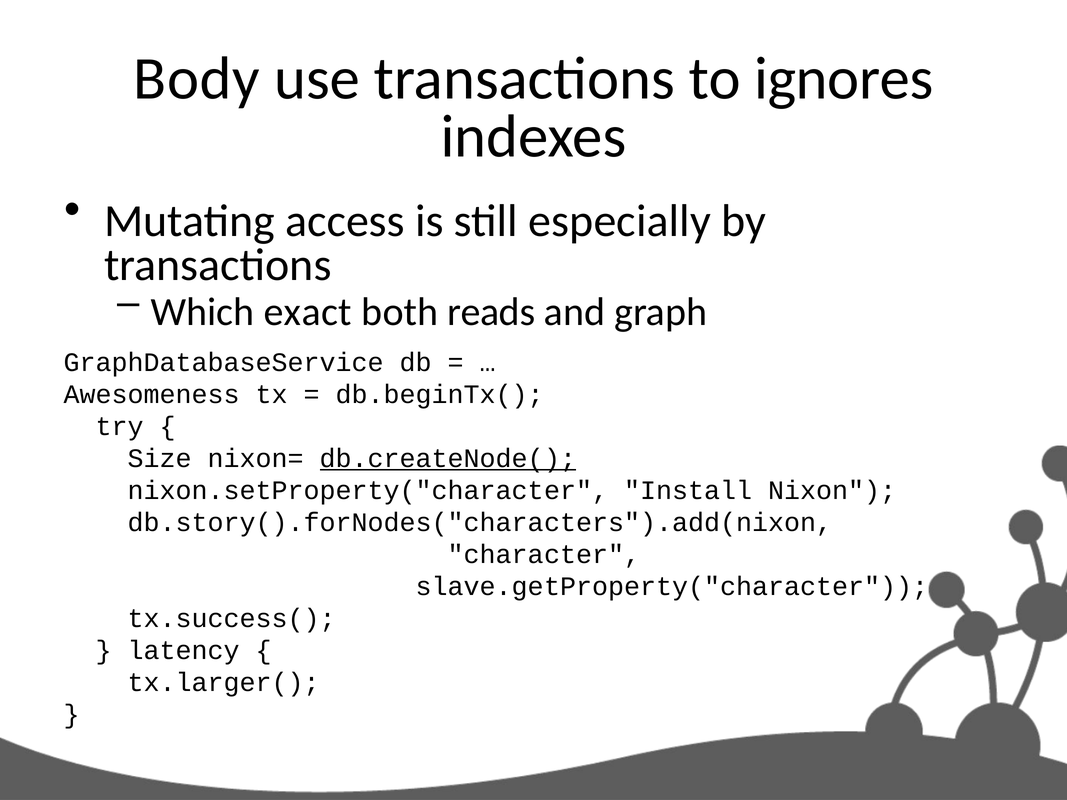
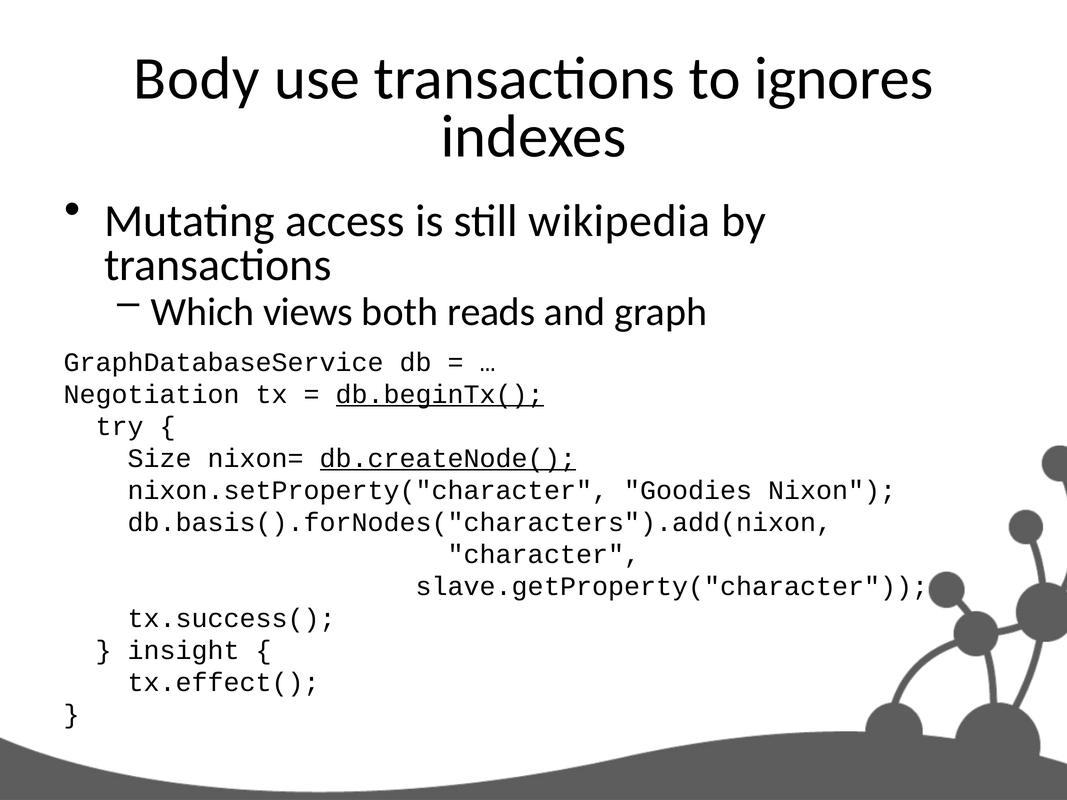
especially: especially -> wikipedia
exact: exact -> views
Awesomeness: Awesomeness -> Negotiation
db.beginTx( underline: none -> present
Install: Install -> Goodies
db.story().forNodes("characters").add(nixon: db.story().forNodes("characters").add(nixon -> db.basis().forNodes("characters").add(nixon
latency: latency -> insight
tx.larger(: tx.larger( -> tx.effect(
